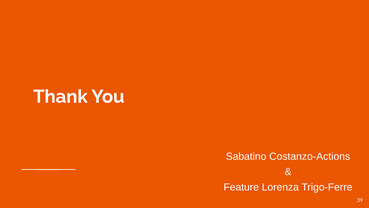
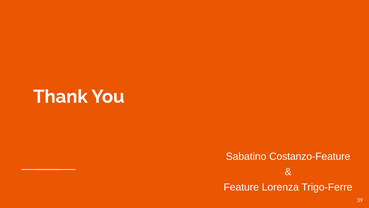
Costanzo-Actions: Costanzo-Actions -> Costanzo-Feature
